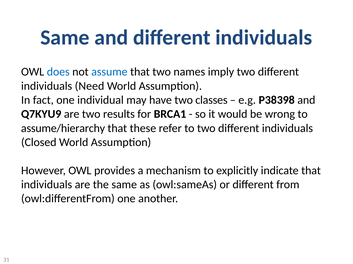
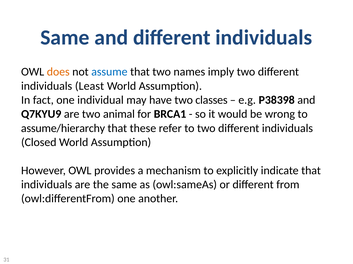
does colour: blue -> orange
Need: Need -> Least
results: results -> animal
